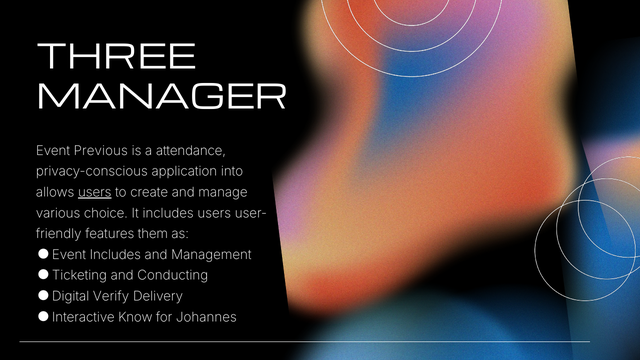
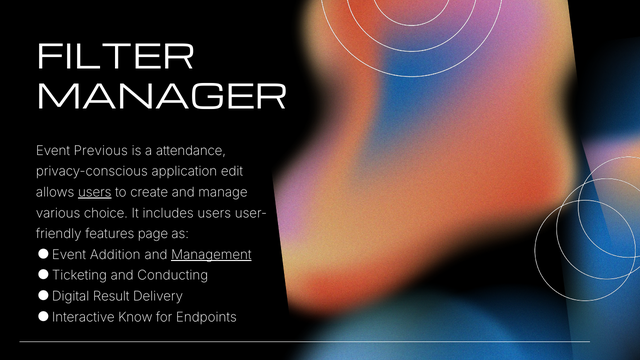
THREE: THREE -> FILTER
into: into -> edit
them: them -> page
Includes at (115, 255): Includes -> Addition
Management underline: none -> present
Verify: Verify -> Result
Johannes: Johannes -> Endpoints
